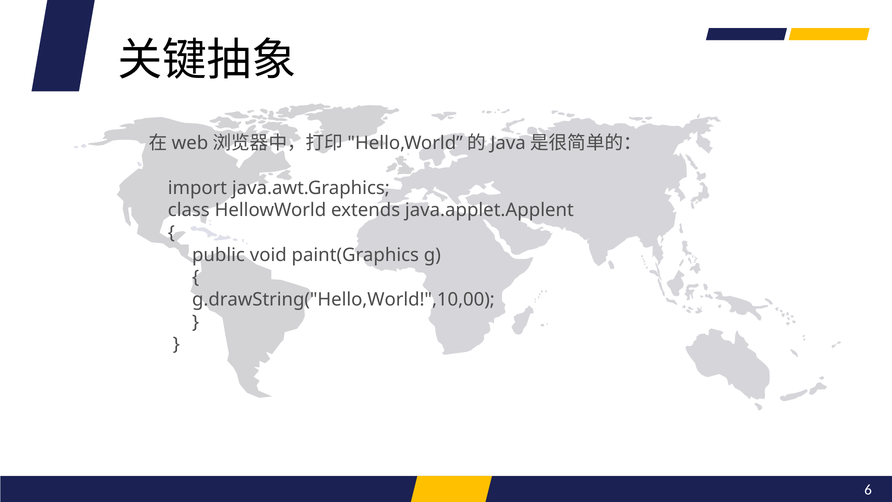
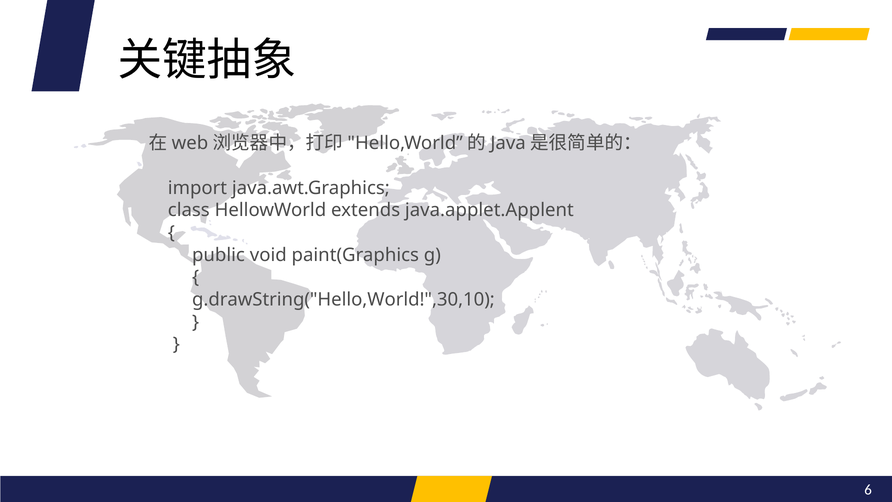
g.drawString("Hello,World!",10,00: g.drawString("Hello,World!",10,00 -> g.drawString("Hello,World!",30,10
